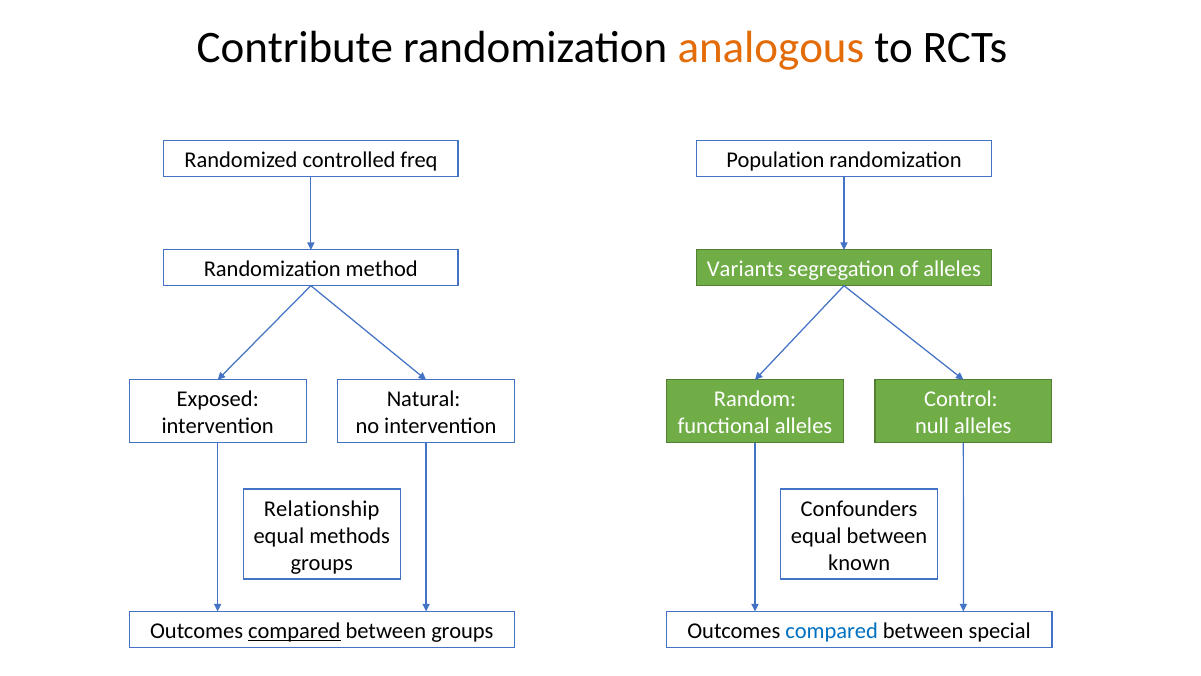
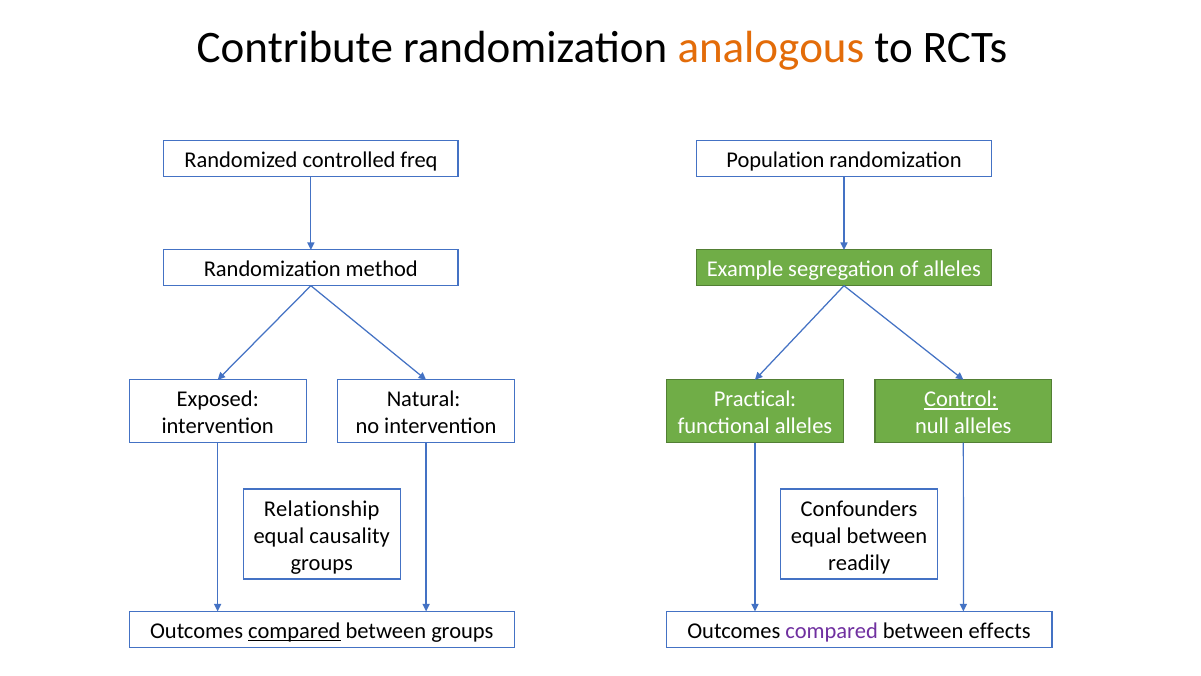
Variants: Variants -> Example
Random: Random -> Practical
Control underline: none -> present
methods: methods -> causality
known: known -> readily
compared at (832, 630) colour: blue -> purple
special: special -> effects
